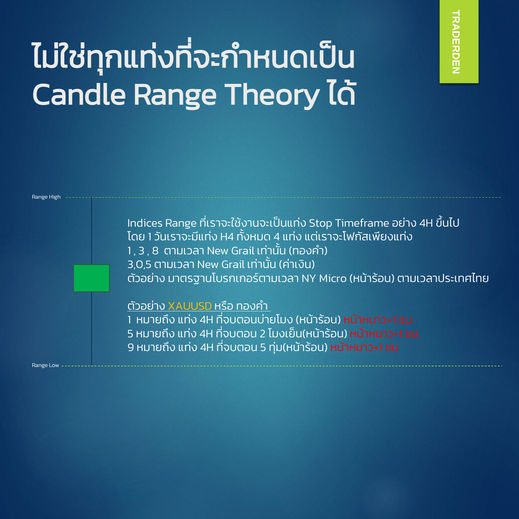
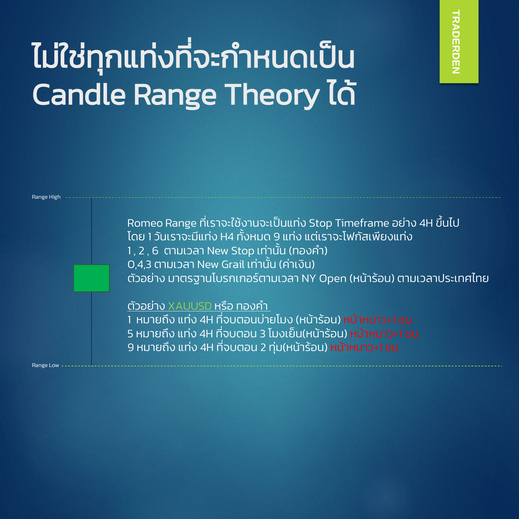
Indices: Indices -> Romeo
4 at (277, 237): 4 -> 9
3 at (141, 251): 3 -> 2
8 at (155, 251): 8 -> 6
Grail at (243, 251): Grail -> Stop
3,0,5: 3,0,5 -> 0,4,3
Micro: Micro -> Open
XAUUSD colour: yellow -> light green
2: 2 -> 3
5 at (263, 347): 5 -> 2
